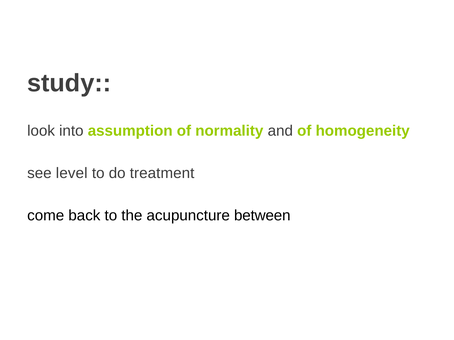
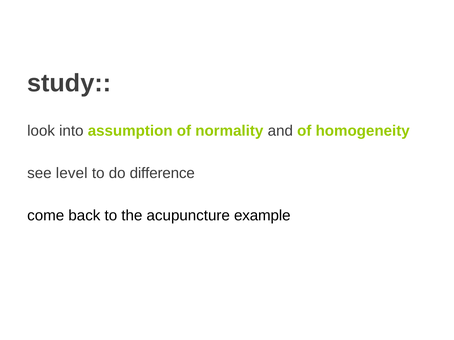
treatment: treatment -> difference
between: between -> example
